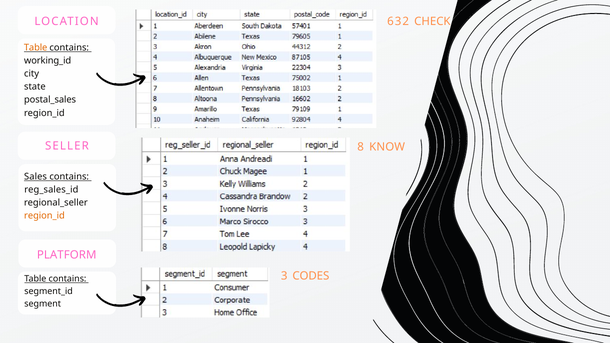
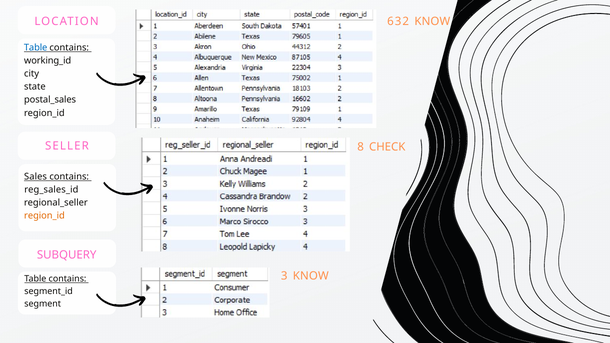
632 CHECK: CHECK -> KNOW
Table at (36, 48) colour: orange -> blue
KNOW: KNOW -> CHECK
PLATFORM: PLATFORM -> SUBQUERY
3 CODES: CODES -> KNOW
